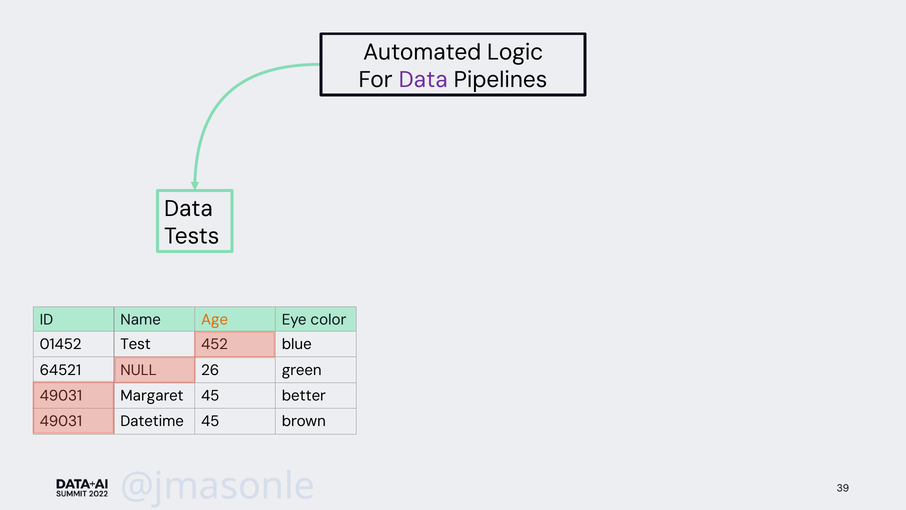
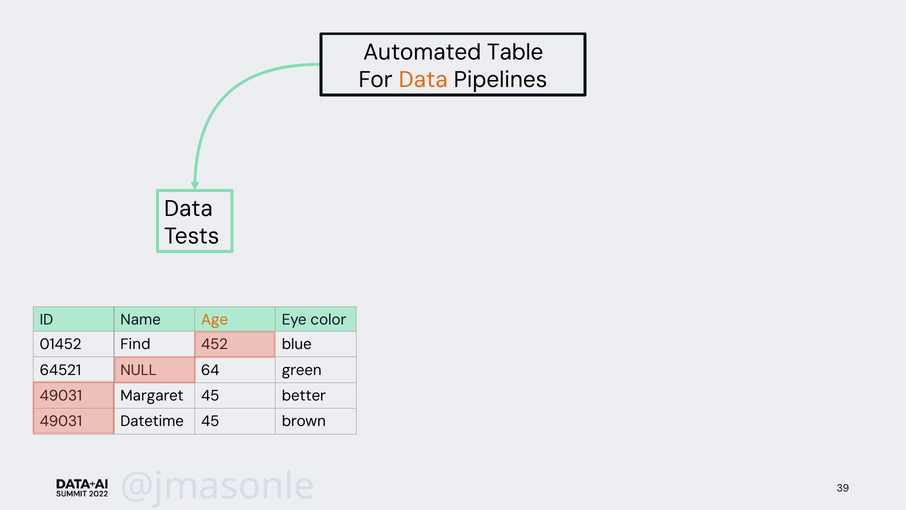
Logic: Logic -> Table
Data at (423, 79) colour: purple -> orange
Test: Test -> Find
26: 26 -> 64
